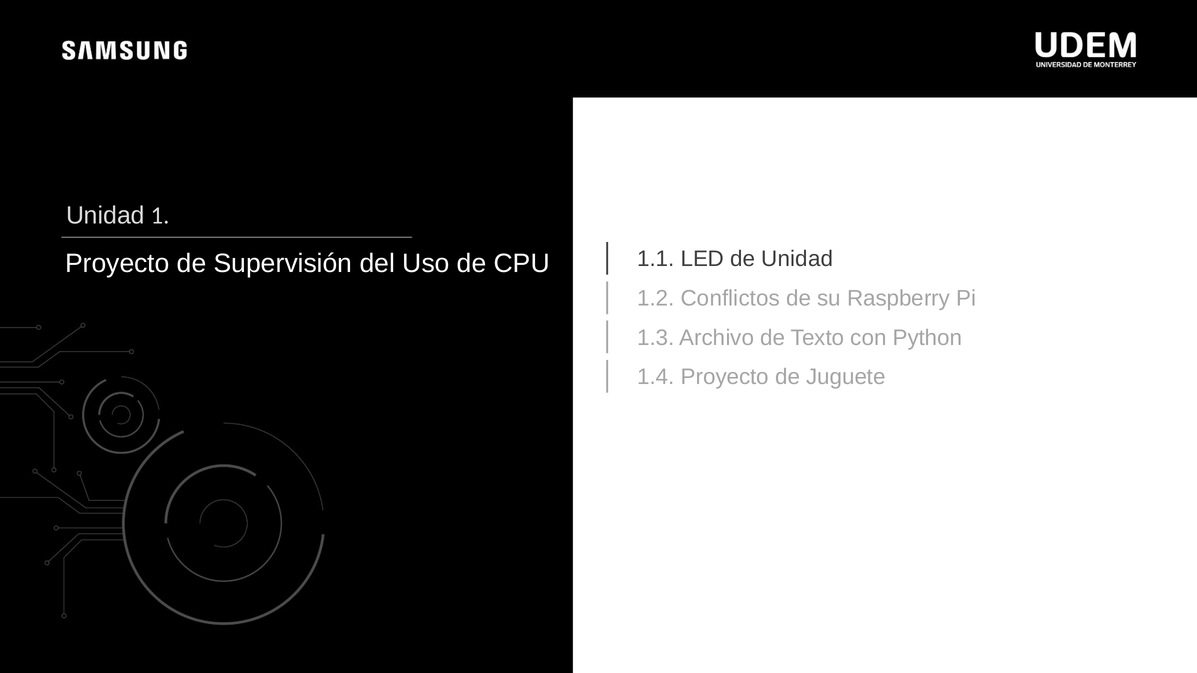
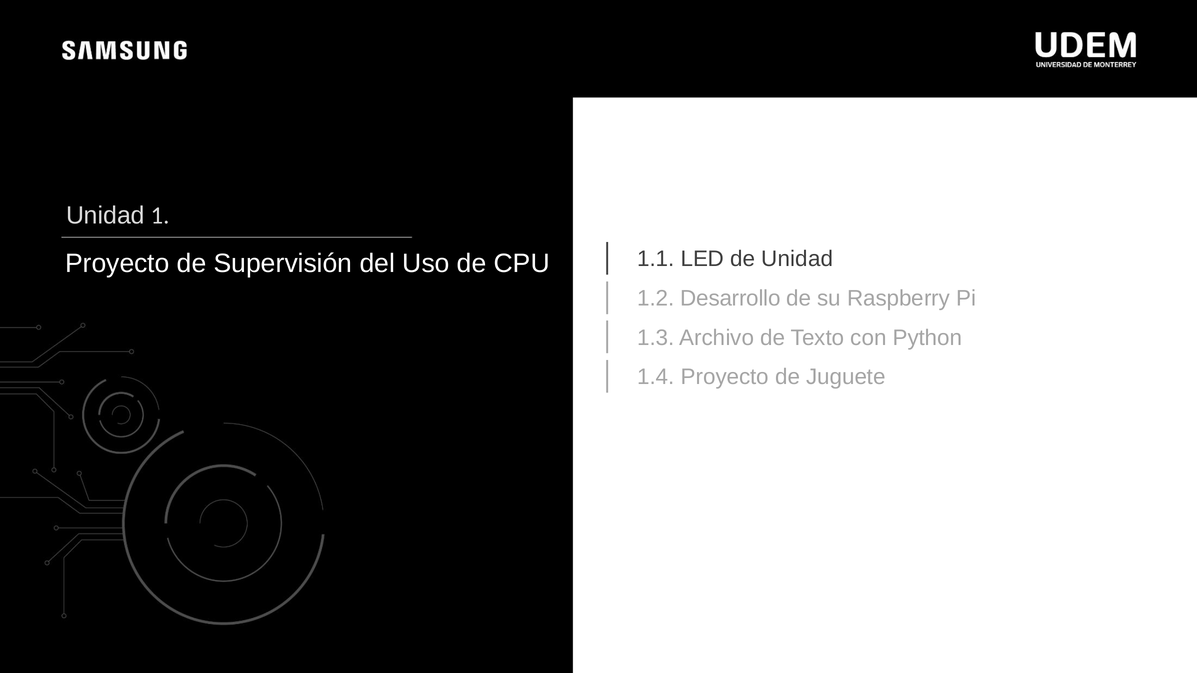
Conflictos: Conflictos -> Desarrollo
